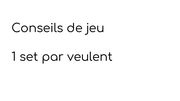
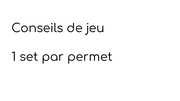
veulent: veulent -> permet
